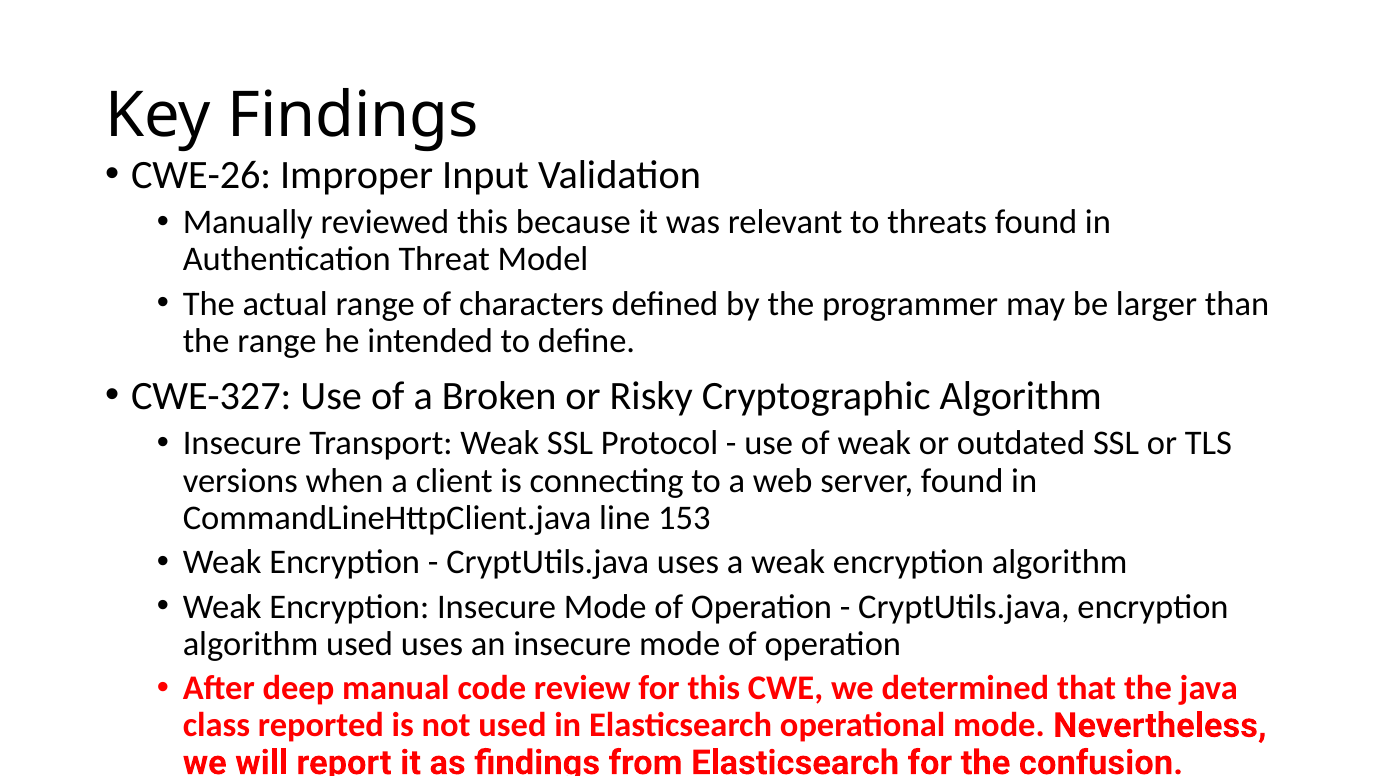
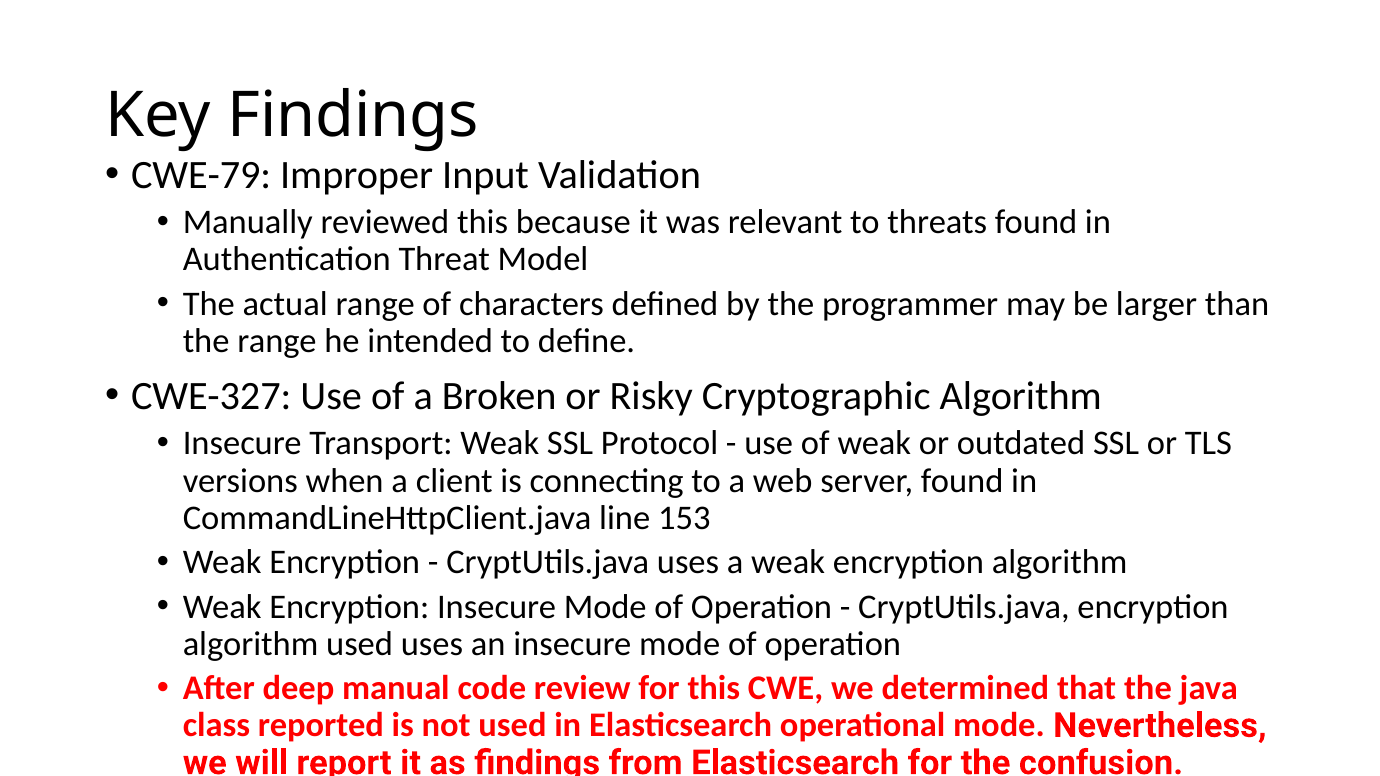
CWE-26: CWE-26 -> CWE-79
